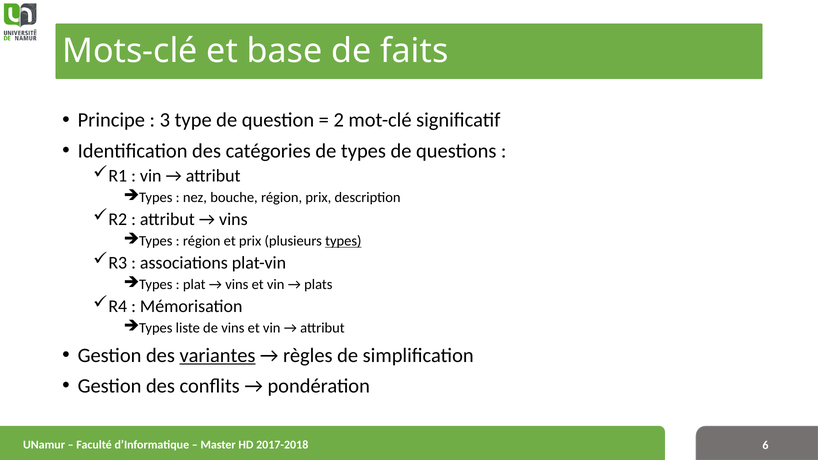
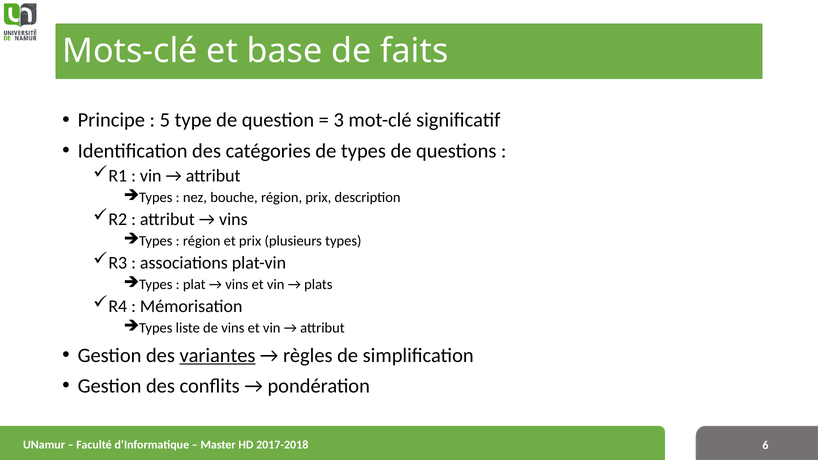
3: 3 -> 5
2: 2 -> 3
types at (343, 241) underline: present -> none
